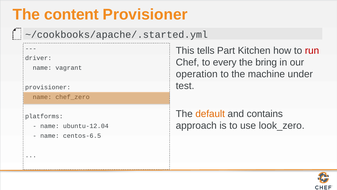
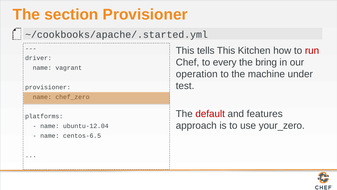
content: content -> section
tells Part: Part -> This
default colour: orange -> red
contains: contains -> features
look_zero: look_zero -> your_zero
